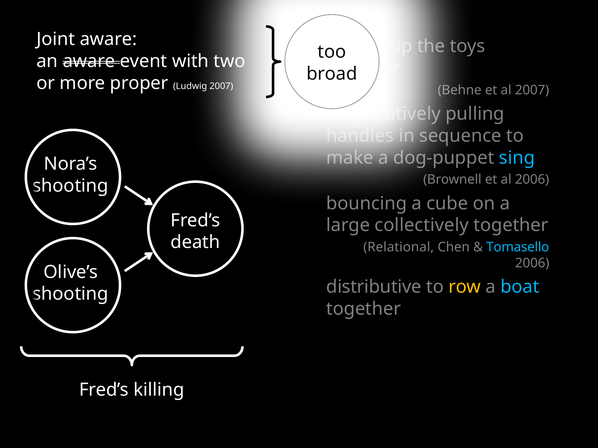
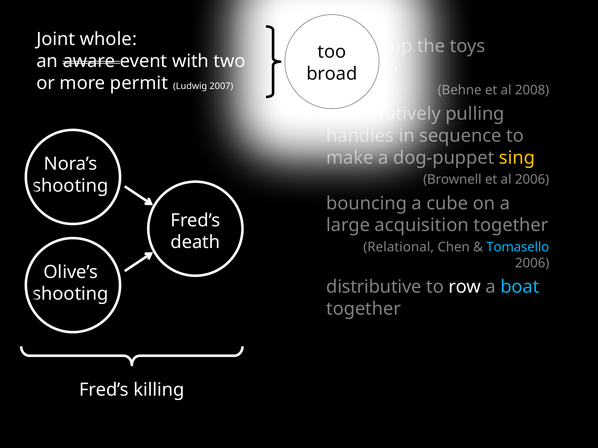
Joint aware: aware -> whole
proper: proper -> permit
al 2007: 2007 -> 2008
sing colour: light blue -> yellow
collectively: collectively -> acquisition
row colour: yellow -> white
